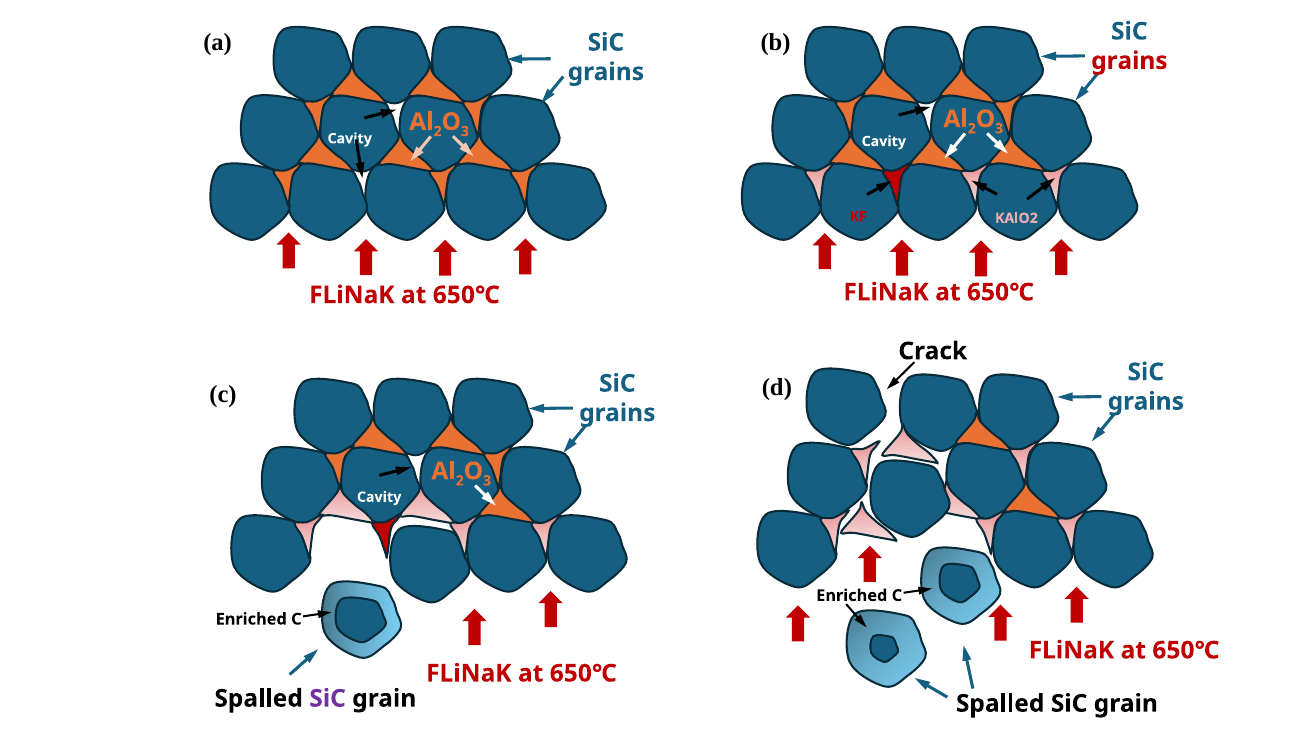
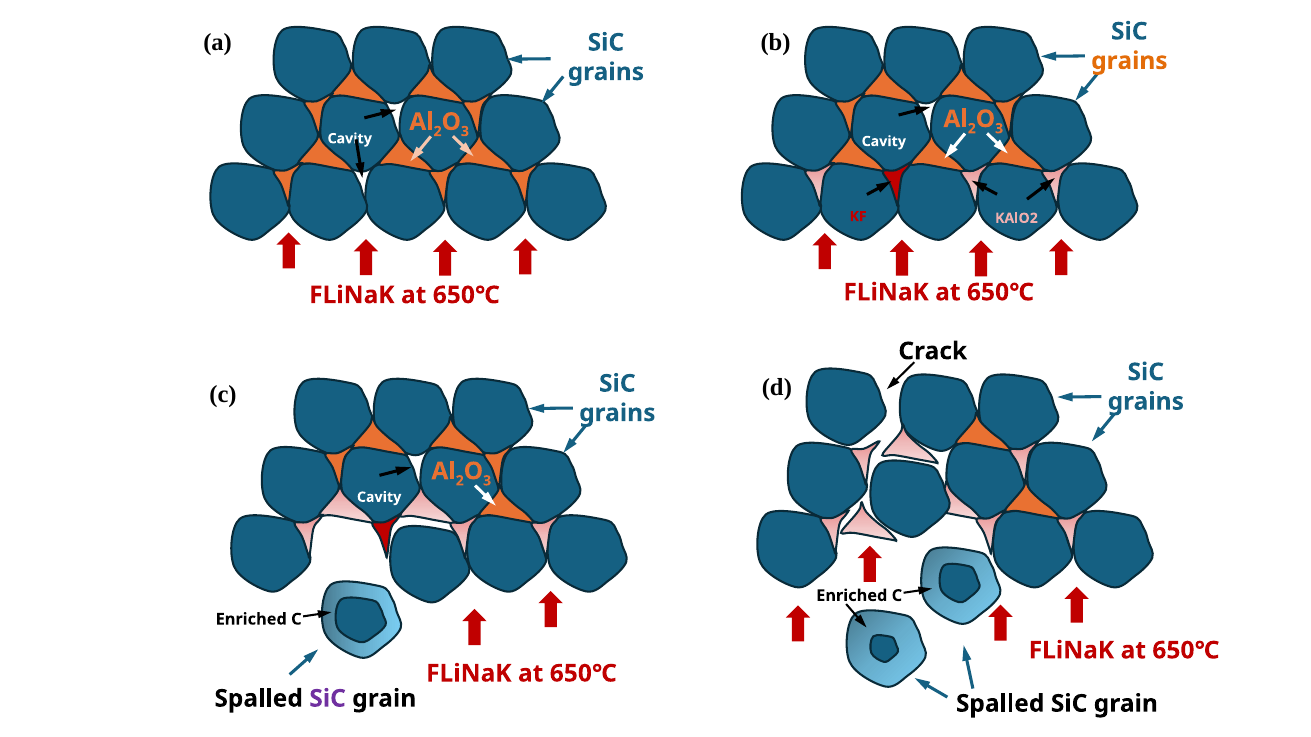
grains at (1129, 61) colour: red -> orange
